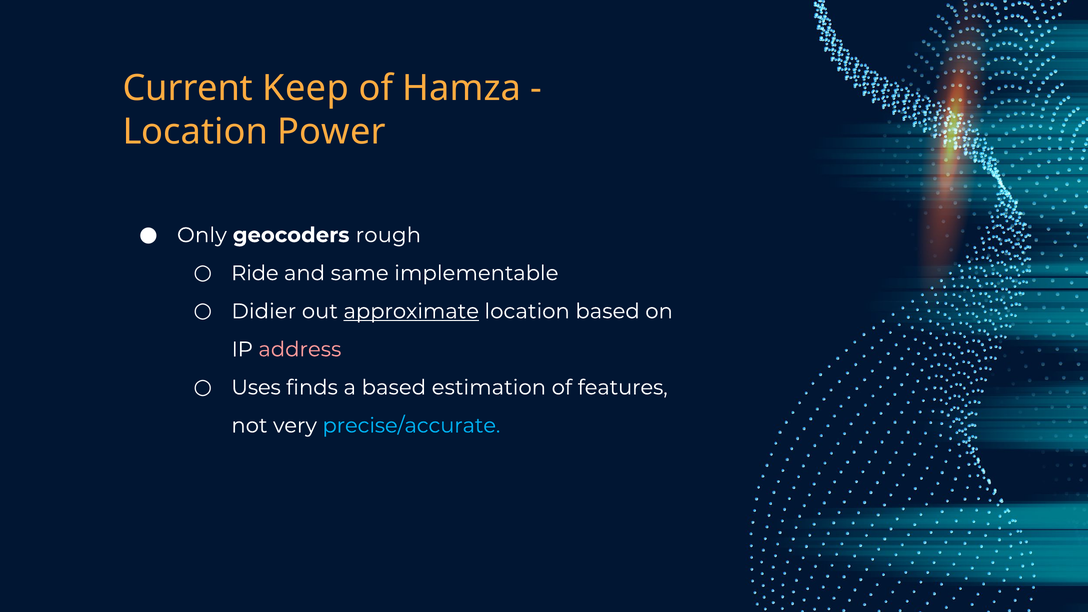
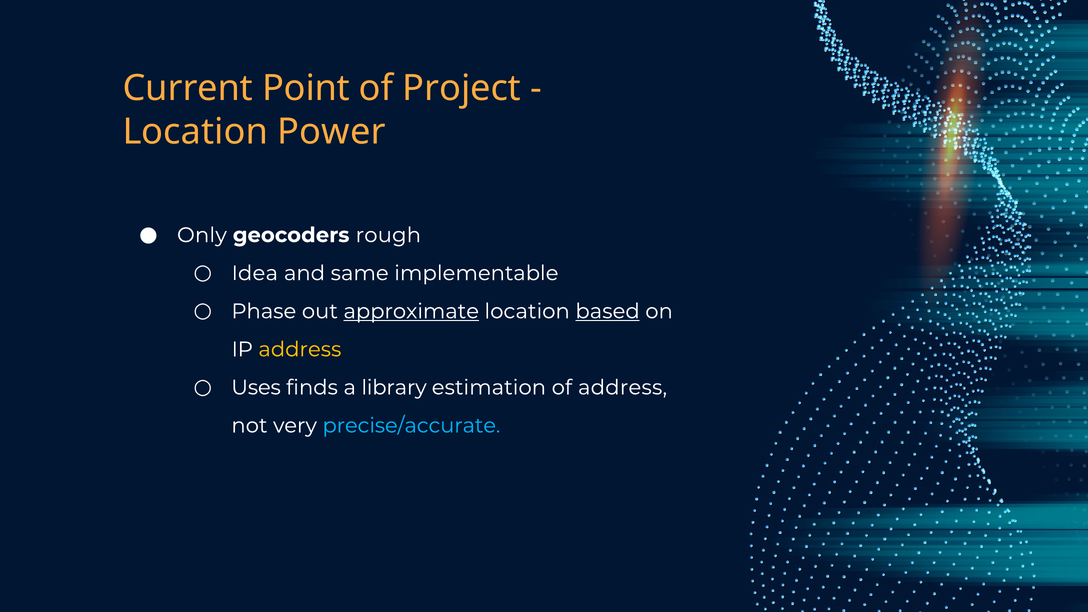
Keep: Keep -> Point
Hamza: Hamza -> Project
Ride: Ride -> Idea
Didier: Didier -> Phase
based at (608, 311) underline: none -> present
address at (300, 349) colour: pink -> yellow
a based: based -> library
of features: features -> address
